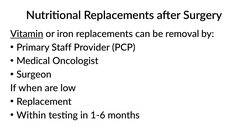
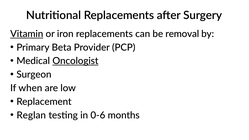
Staff: Staff -> Beta
Oncologist underline: none -> present
Within: Within -> Reglan
1-6: 1-6 -> 0-6
